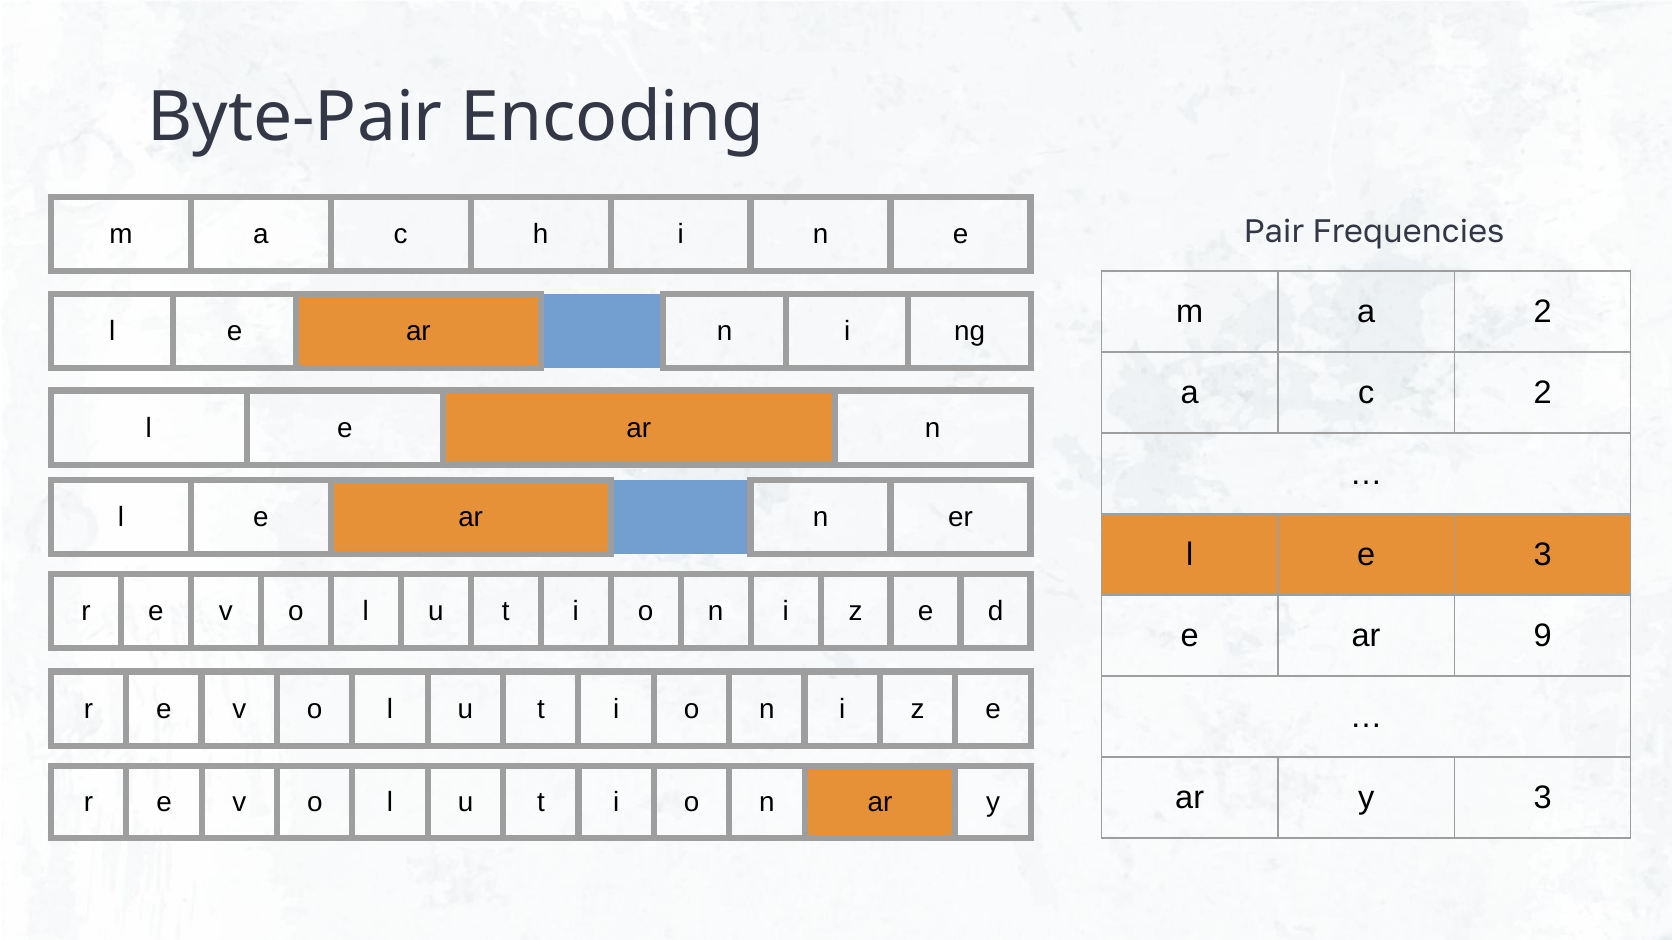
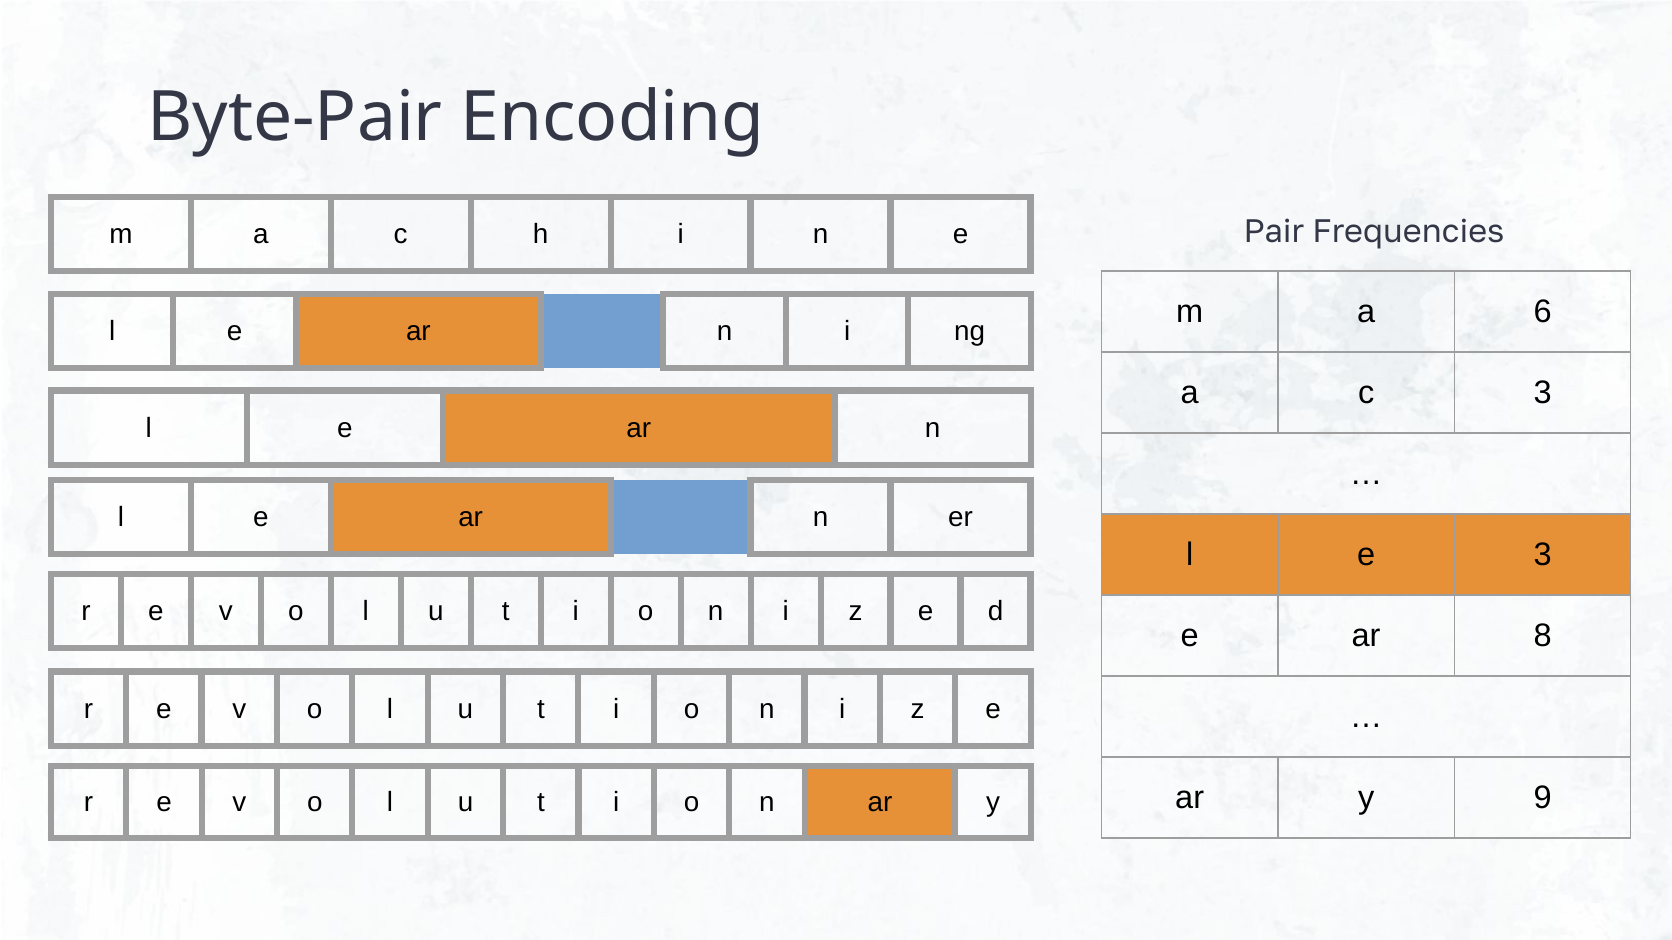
a 2: 2 -> 6
c 2: 2 -> 3
9: 9 -> 8
y 3: 3 -> 9
